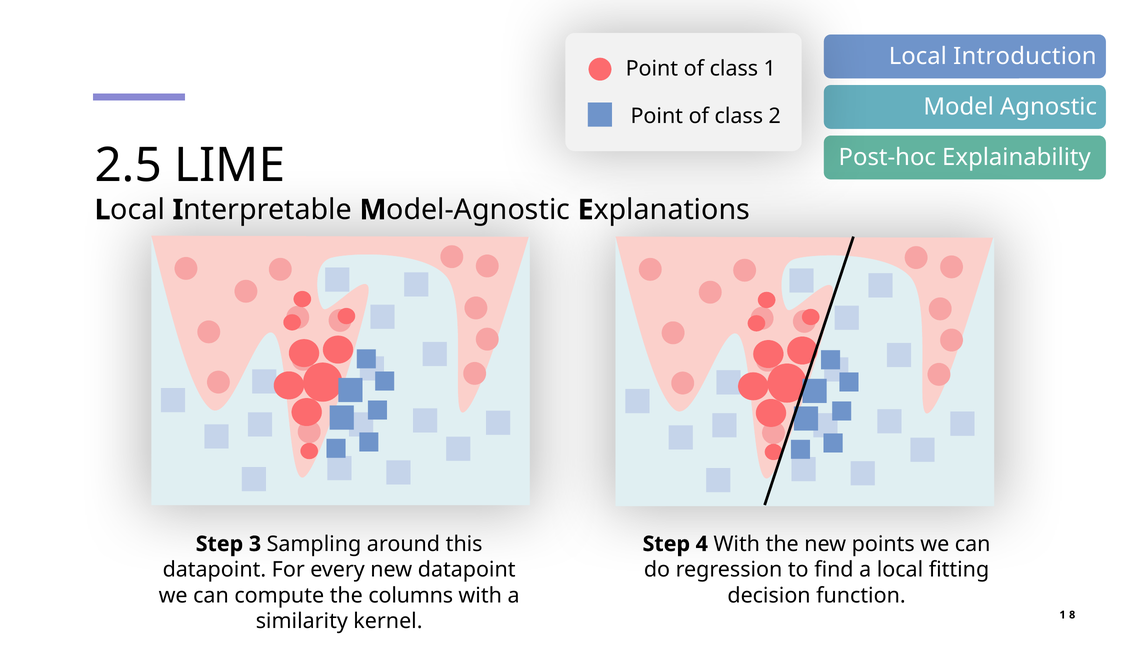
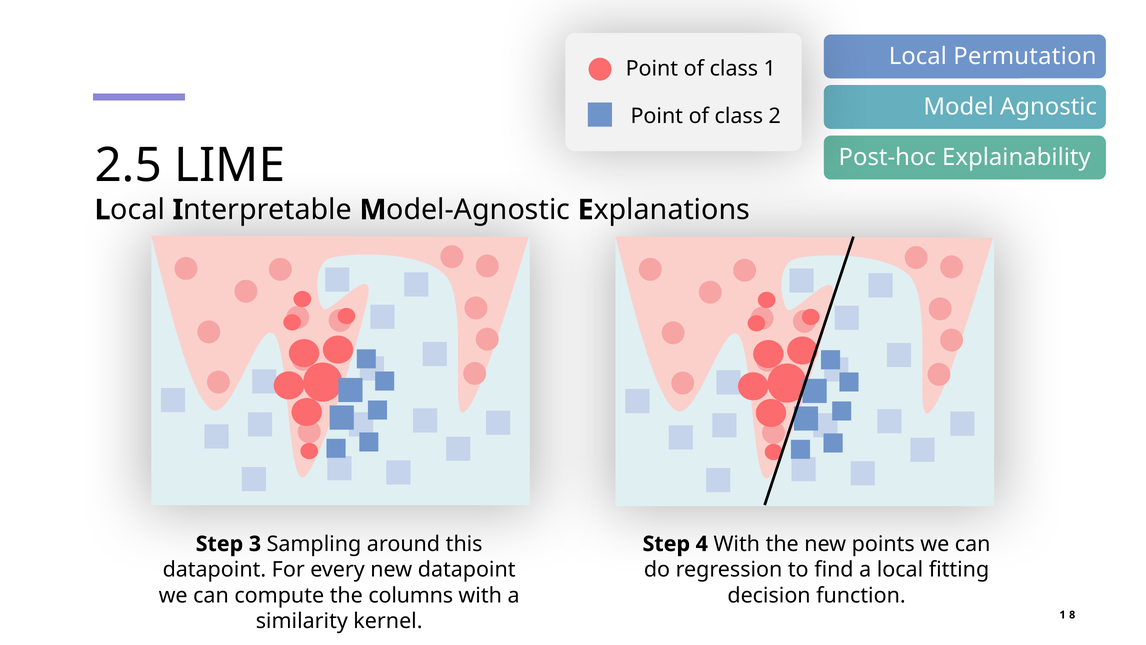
Introduction: Introduction -> Permutation
